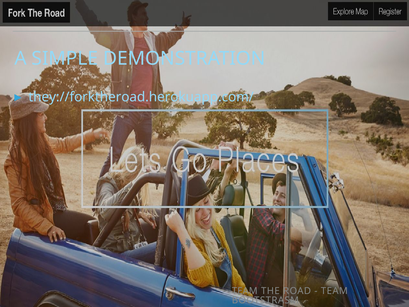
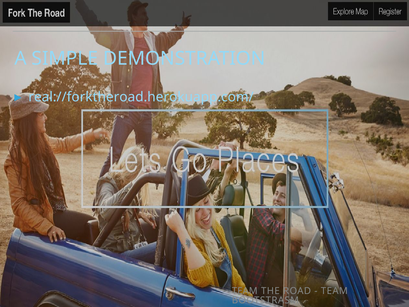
they://forktheroad.herokuapp.com/: they://forktheroad.herokuapp.com/ -> real://forktheroad.herokuapp.com/
